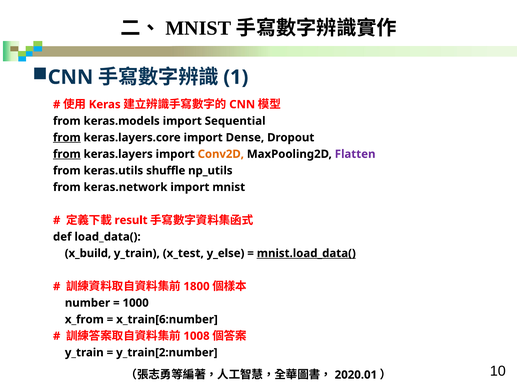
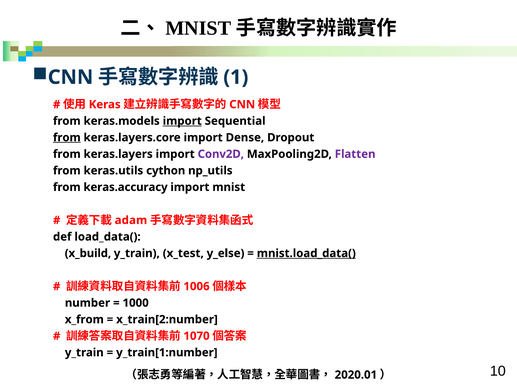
import at (182, 121) underline: none -> present
from at (67, 154) underline: present -> none
Conv2D colour: orange -> purple
shuffle: shuffle -> cython
keras.network: keras.network -> keras.accuracy
result: result -> adam
1800: 1800 -> 1006
x_train[6:number: x_train[6:number -> x_train[2:number
1008: 1008 -> 1070
y_train[2:number: y_train[2:number -> y_train[1:number
